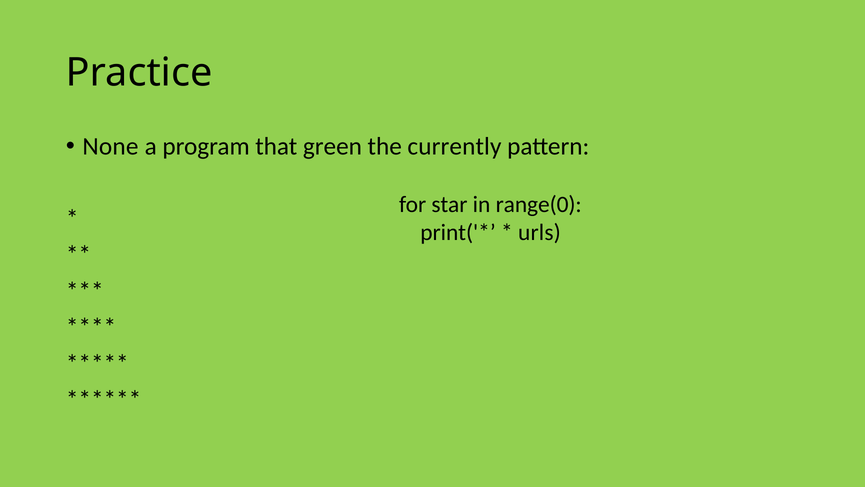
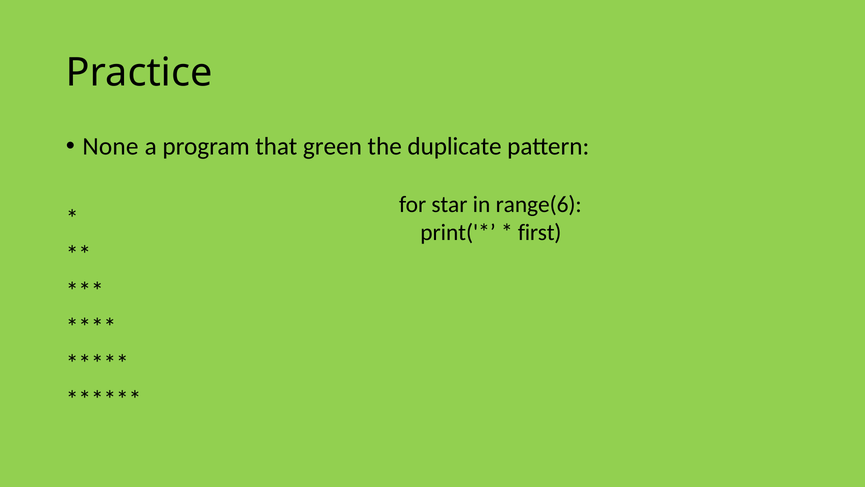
currently: currently -> duplicate
range(0: range(0 -> range(6
urls: urls -> first
